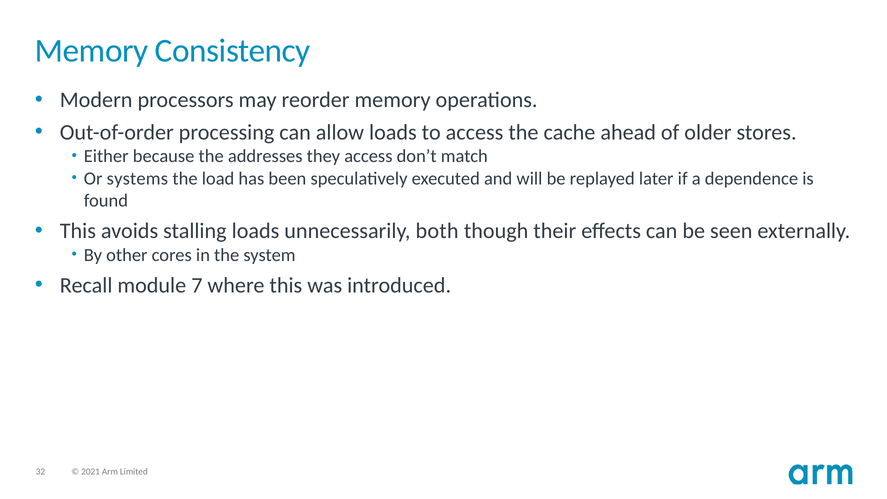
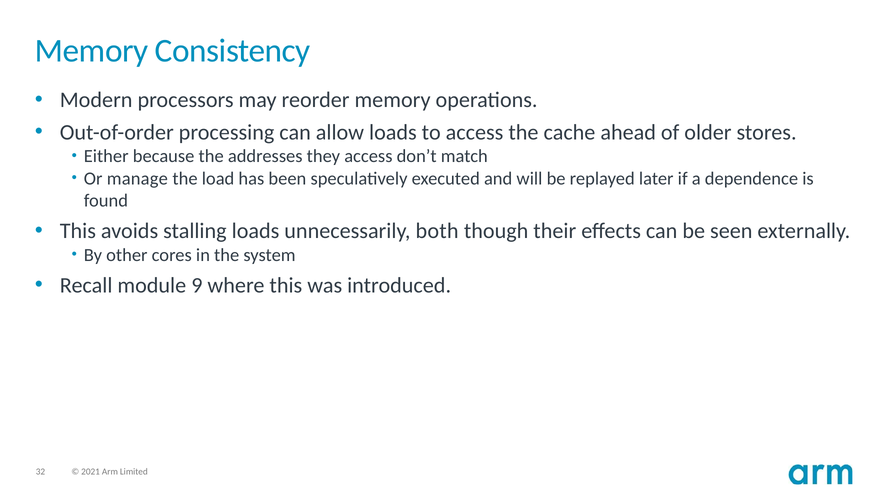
systems: systems -> manage
7: 7 -> 9
